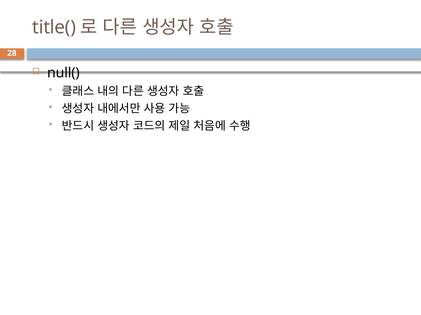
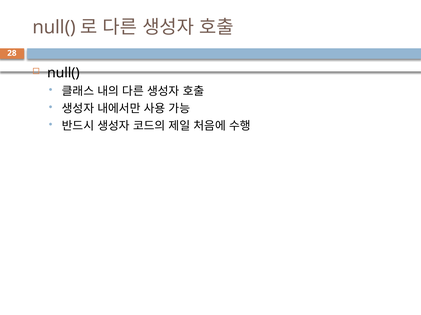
title( at (54, 27): title( -> null(
